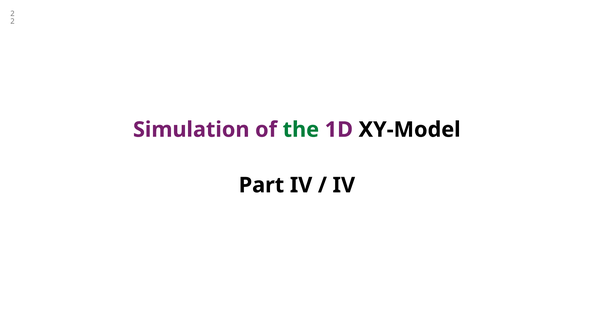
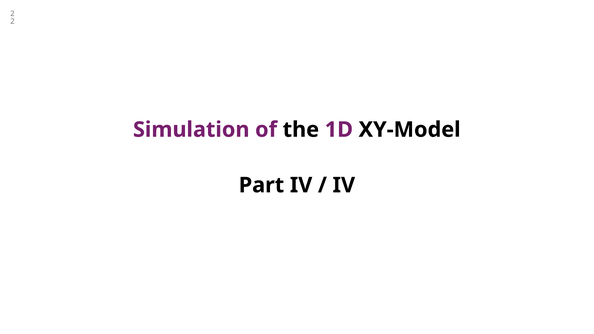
the colour: green -> black
